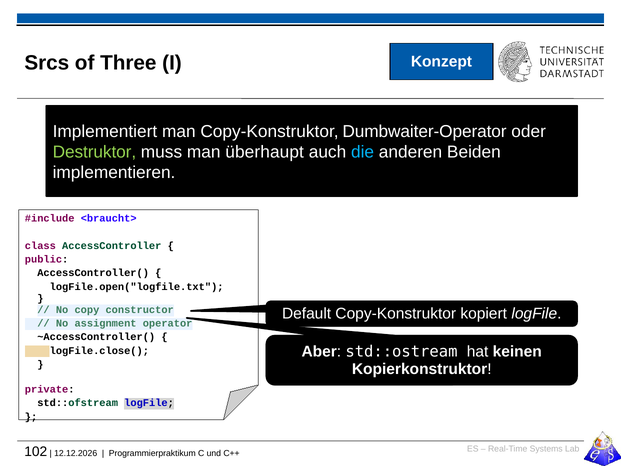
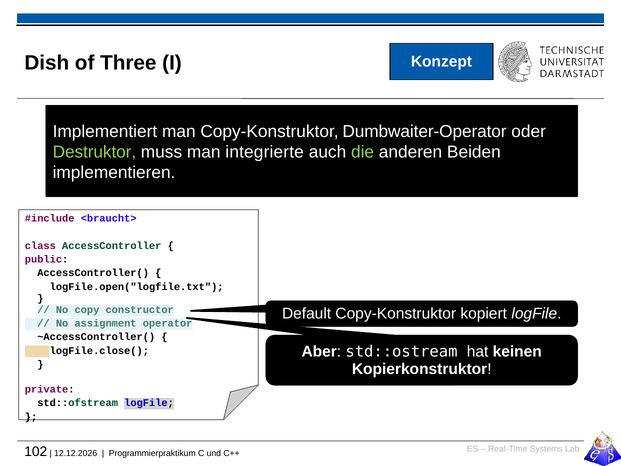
Srcs: Srcs -> Dish
überhaupt: überhaupt -> integrierte
die colour: light blue -> light green
